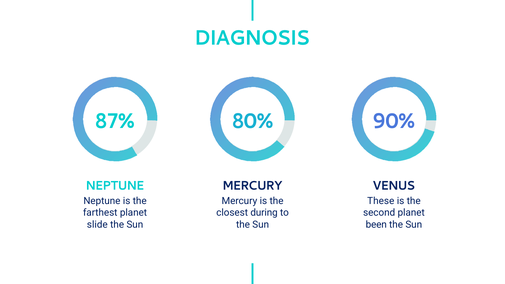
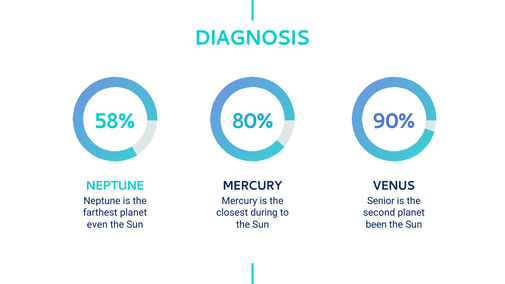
87%: 87% -> 58%
These: These -> Senior
slide: slide -> even
